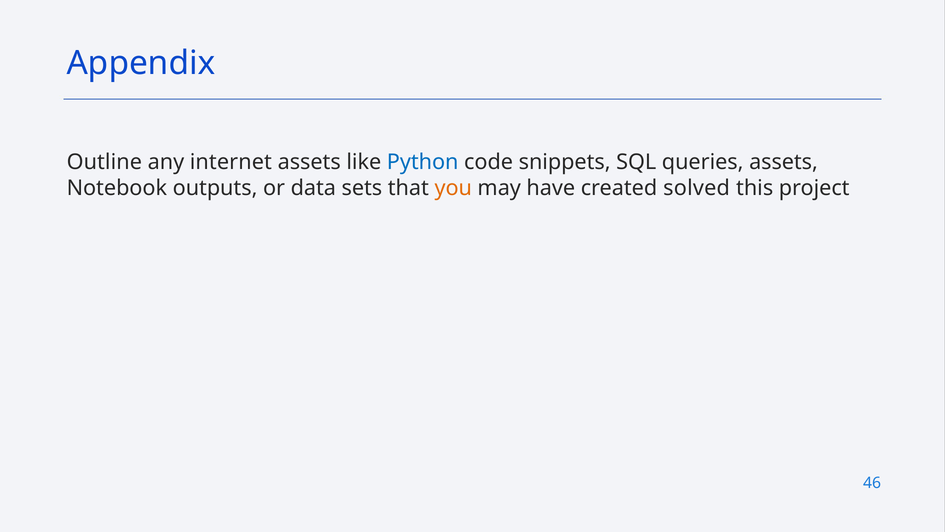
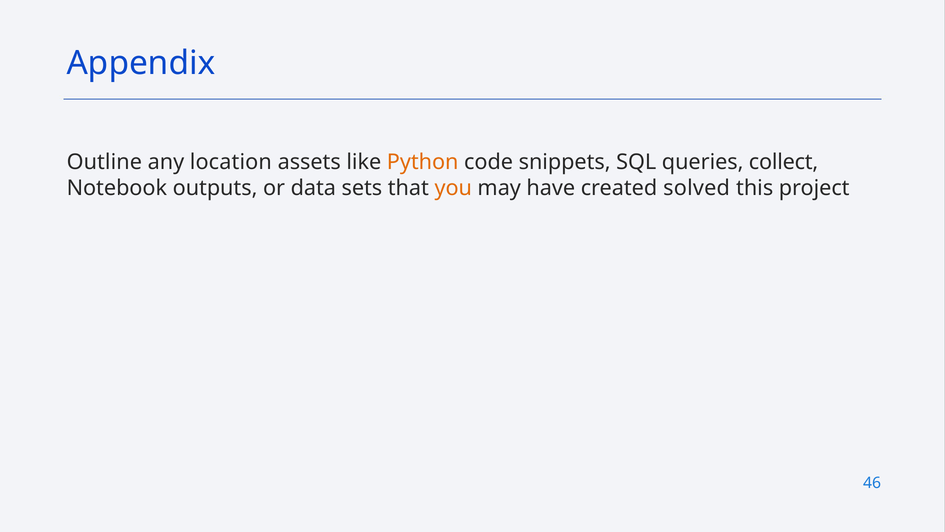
internet: internet -> location
Python colour: blue -> orange
queries assets: assets -> collect
